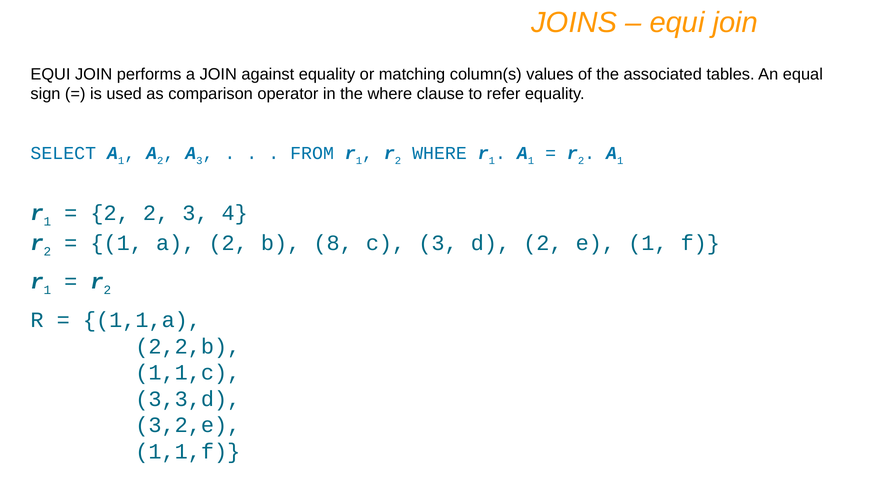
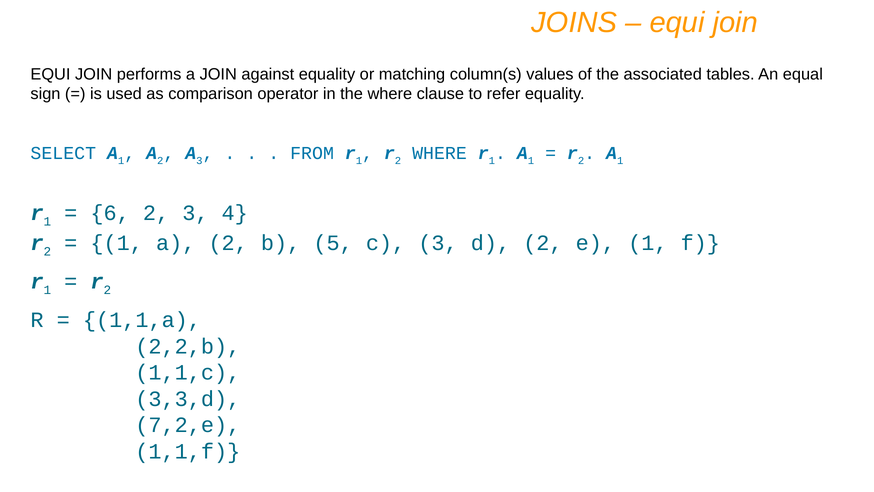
2 at (110, 213): 2 -> 6
8: 8 -> 5
3,2,e: 3,2,e -> 7,2,e
